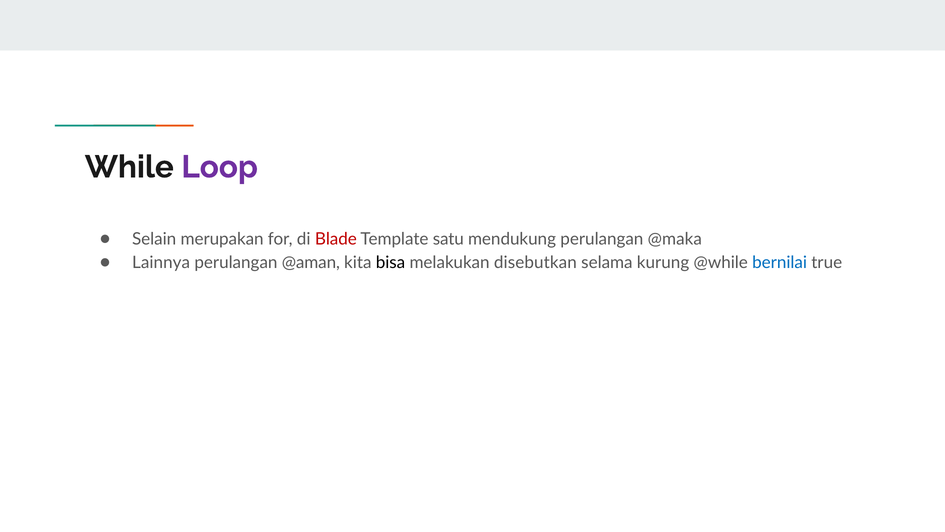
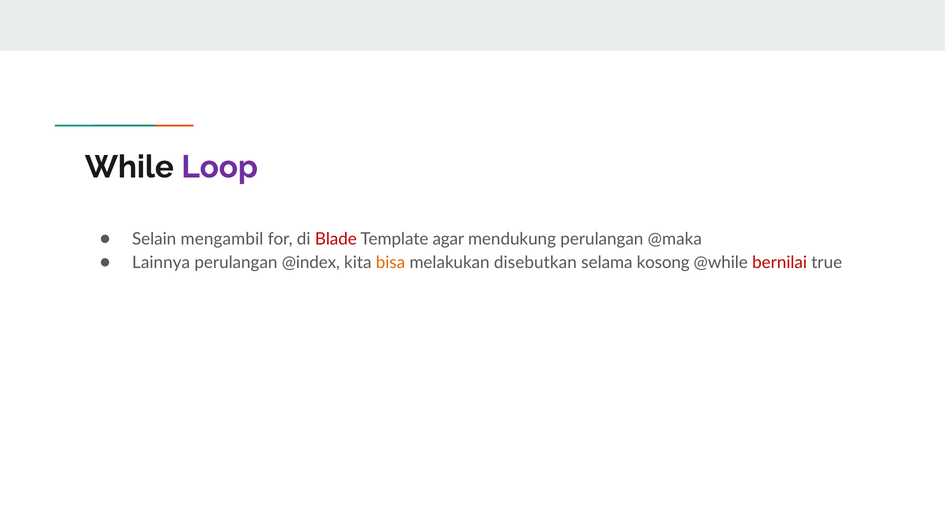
merupakan: merupakan -> mengambil
satu: satu -> agar
@aman: @aman -> @index
bisa colour: black -> orange
kurung: kurung -> kosong
bernilai colour: blue -> red
